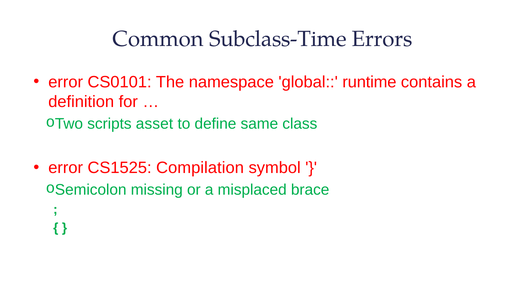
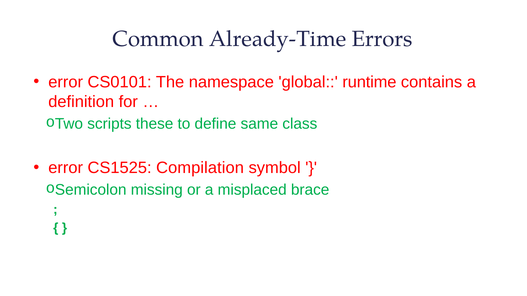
Subclass-Time: Subclass-Time -> Already-Time
asset: asset -> these
